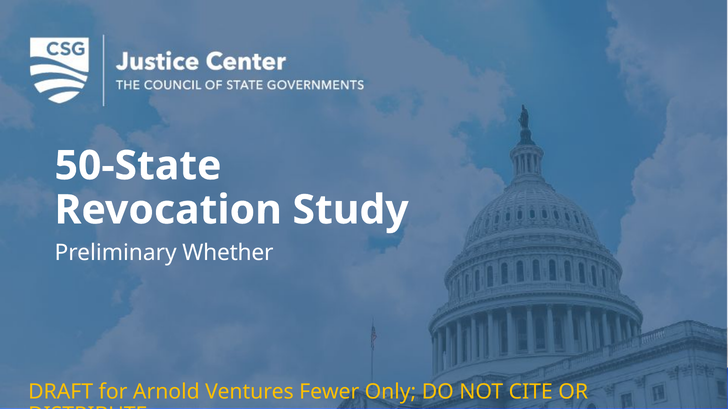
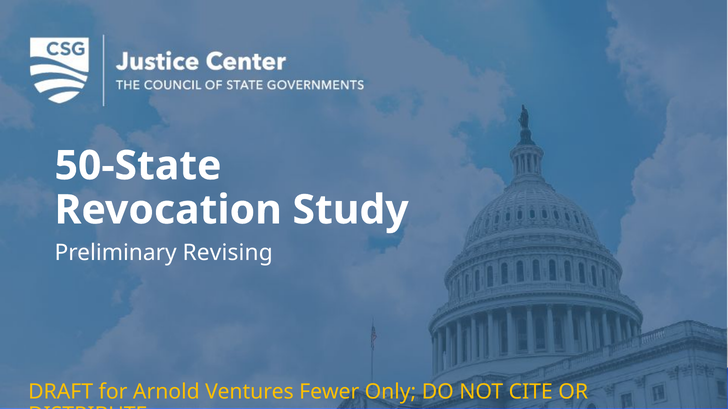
Whether: Whether -> Revising
